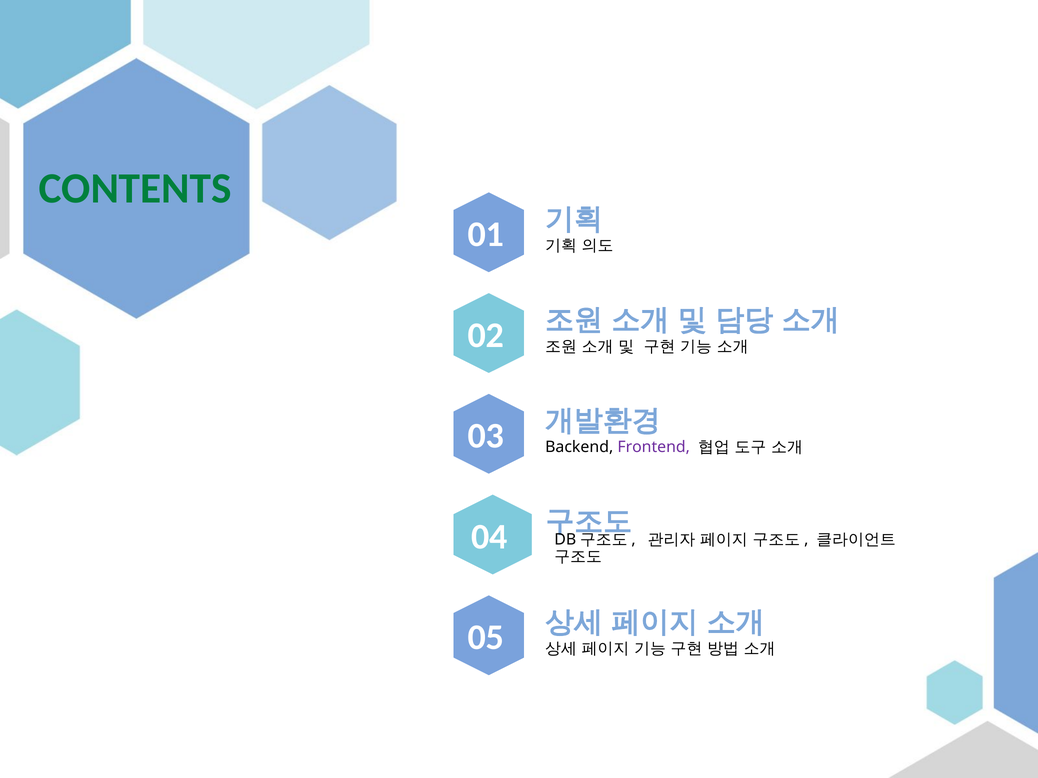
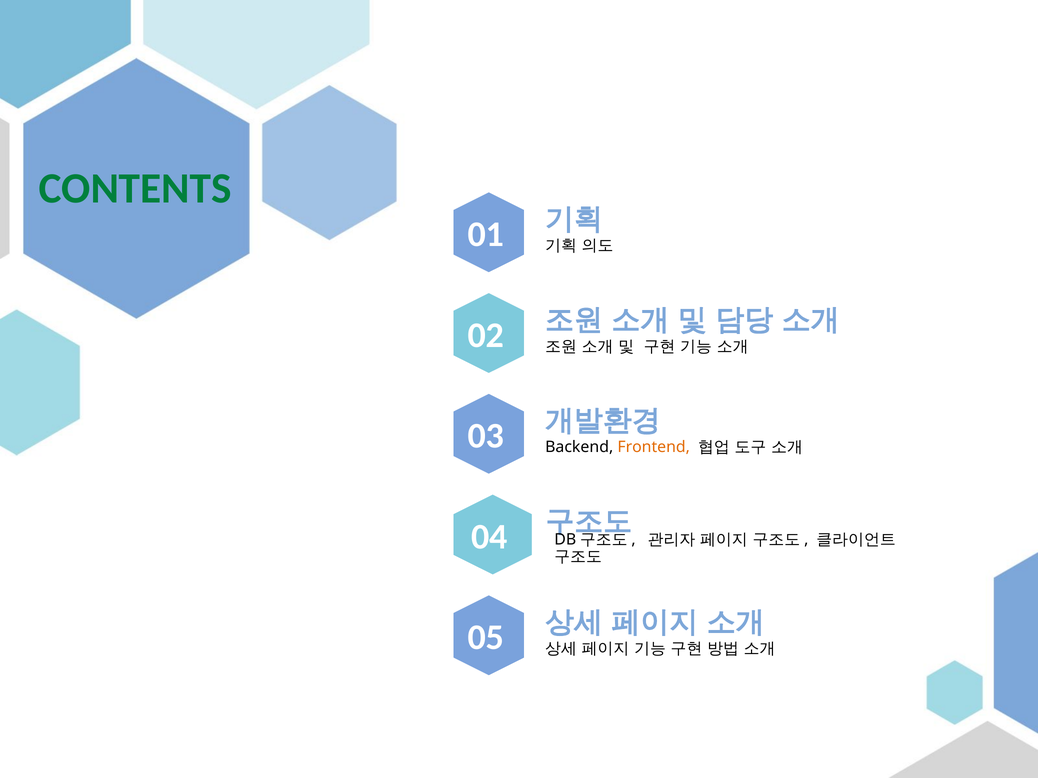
Frontend colour: purple -> orange
